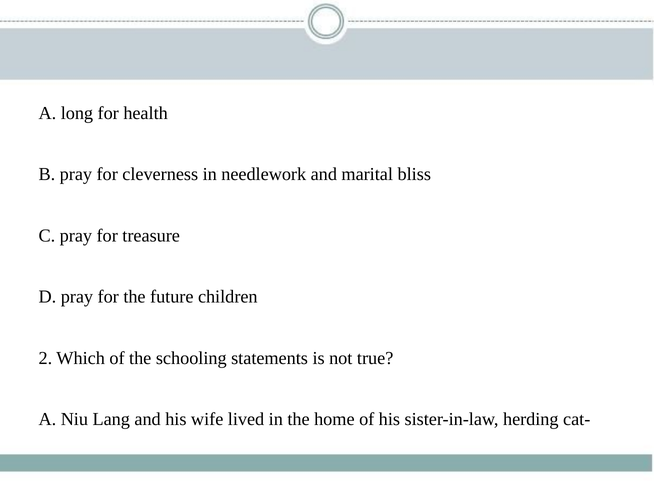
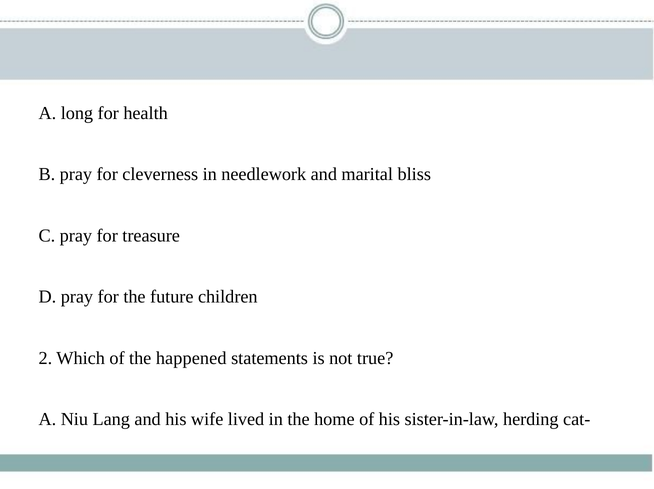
schooling: schooling -> happened
